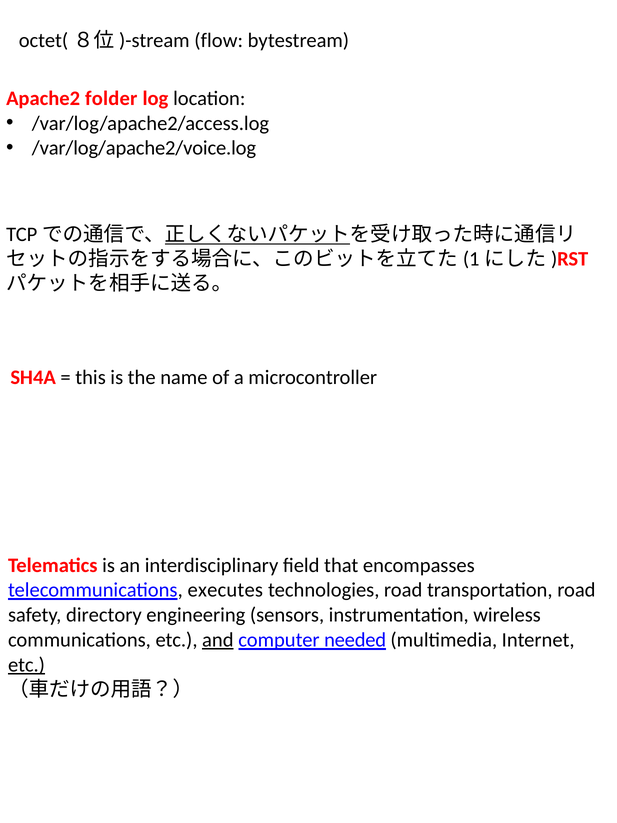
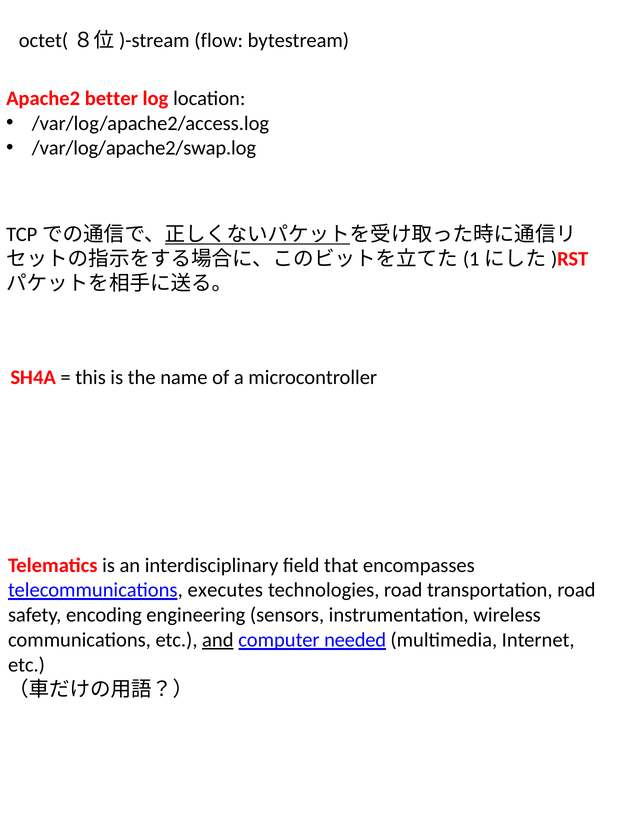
folder: folder -> better
/var/log/apache2/voice.log: /var/log/apache2/voice.log -> /var/log/apache2/swap.log
directory: directory -> encoding
etc at (26, 665) underline: present -> none
